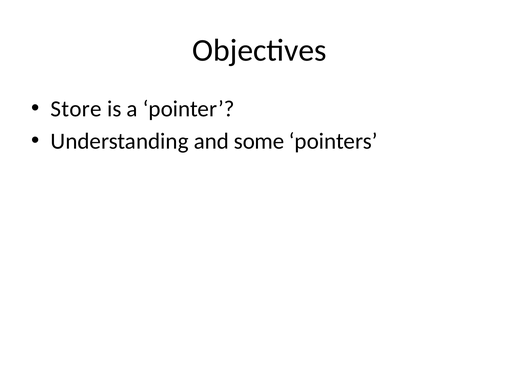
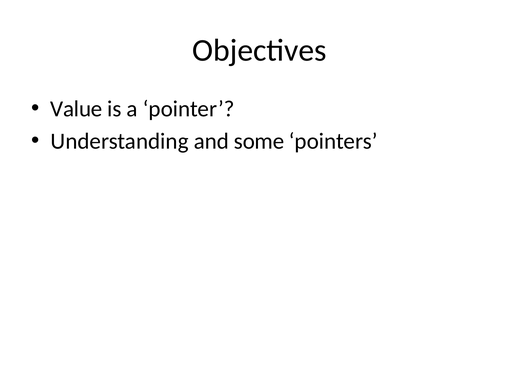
Store: Store -> Value
